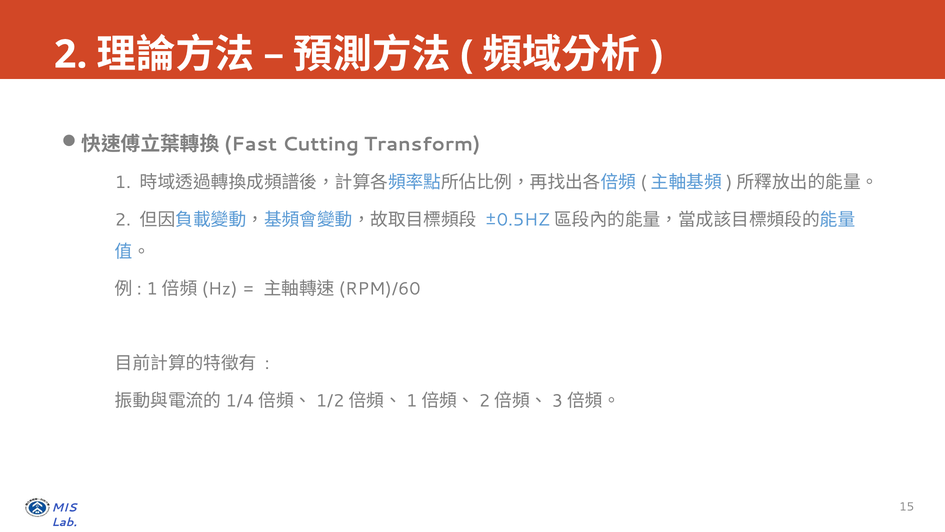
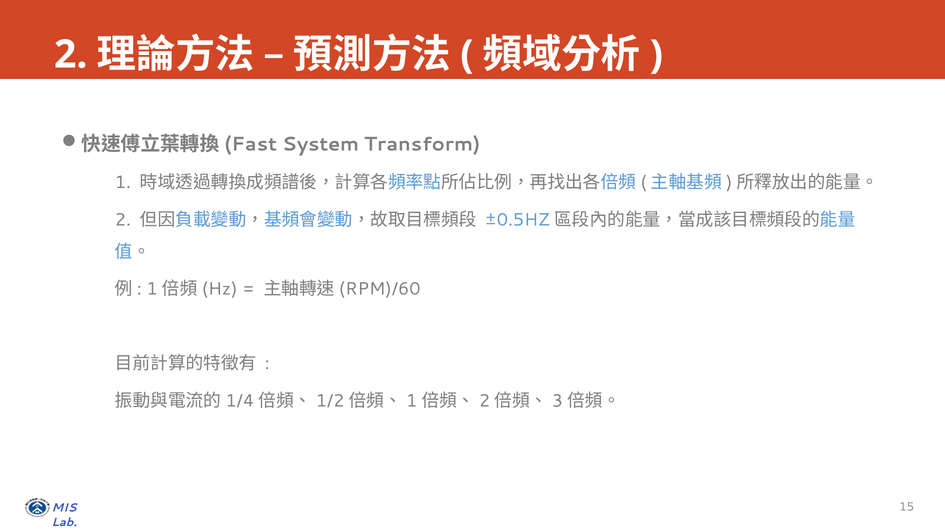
Cutting: Cutting -> System
